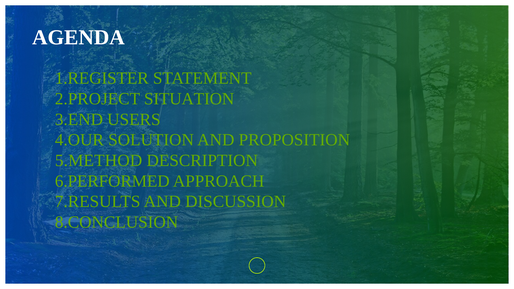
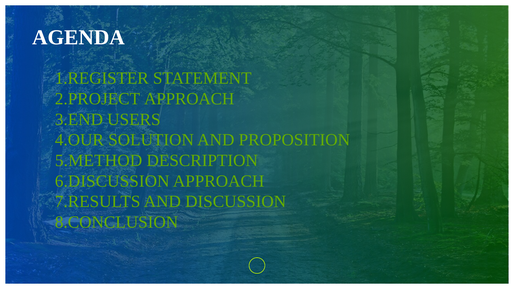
2.PROJECT SITUATION: SITUATION -> APPROACH
6.PERFORMED: 6.PERFORMED -> 6.DISCUSSION
